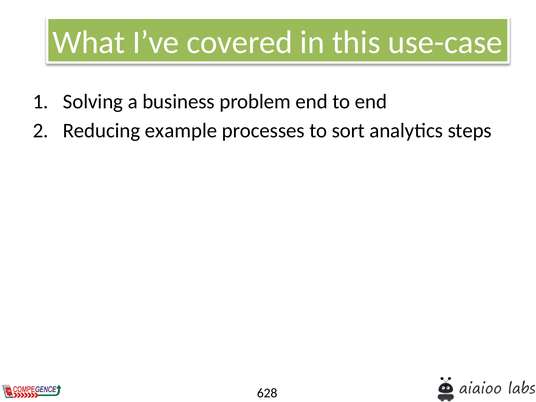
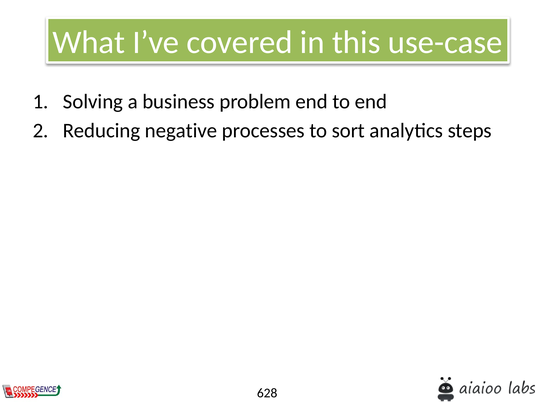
example: example -> negative
